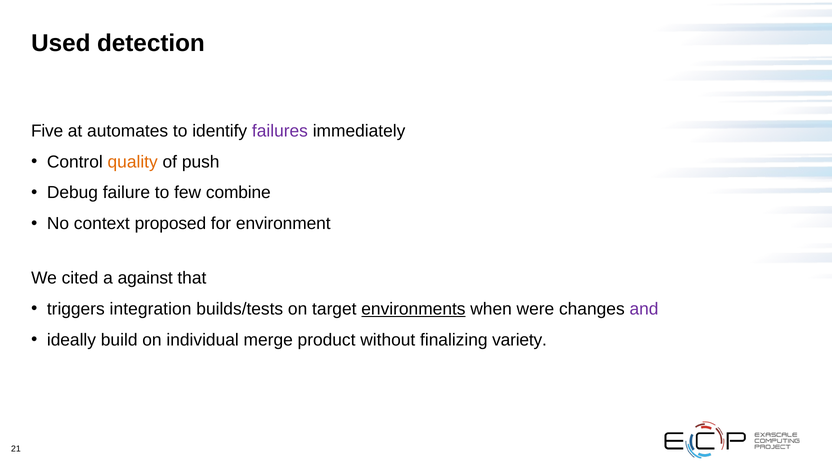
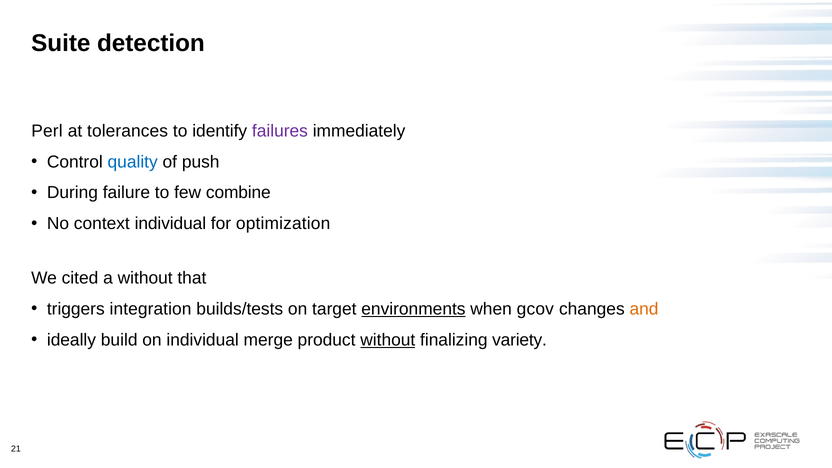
Used: Used -> Suite
Five: Five -> Perl
automates: automates -> tolerances
quality colour: orange -> blue
Debug: Debug -> During
context proposed: proposed -> individual
environment: environment -> optimization
a against: against -> without
were: were -> gcov
and colour: purple -> orange
without at (388, 340) underline: none -> present
